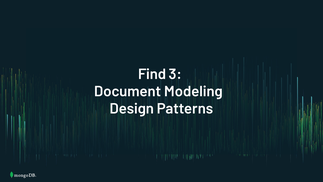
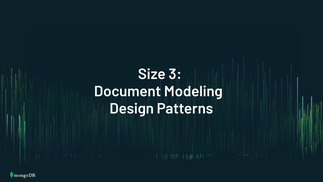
Find: Find -> Size
